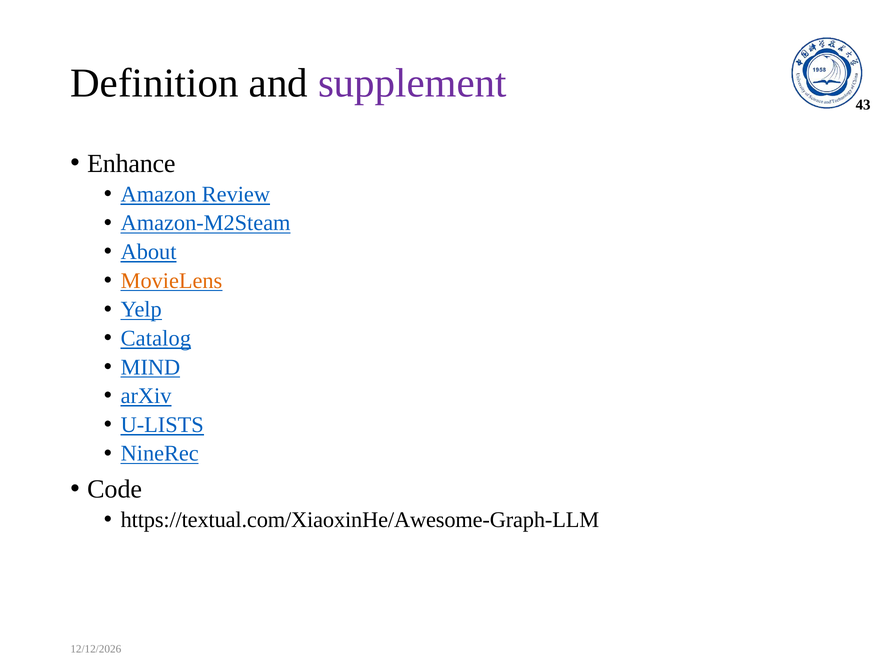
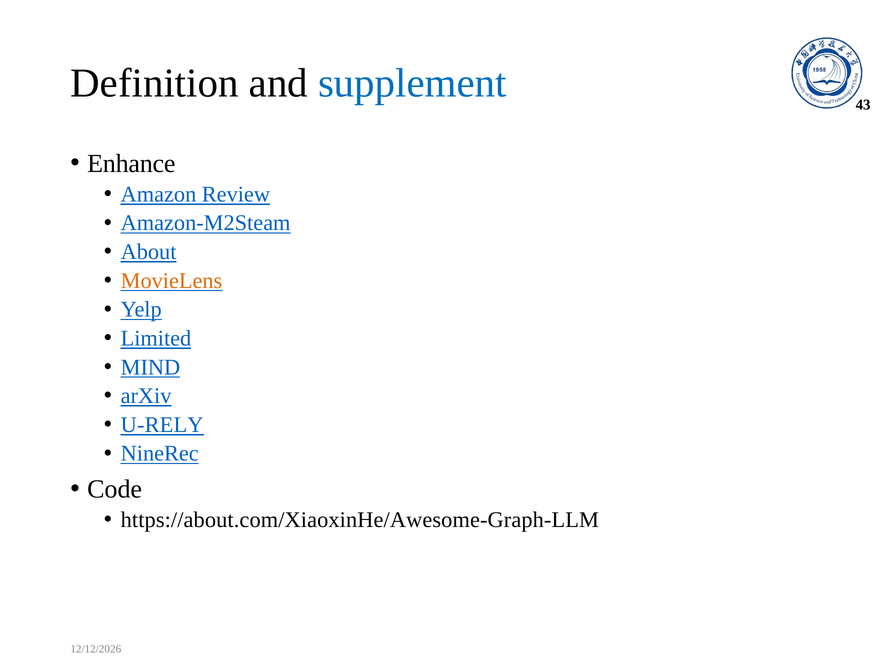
supplement colour: purple -> blue
Catalog: Catalog -> Limited
U-LISTS: U-LISTS -> U-RELY
https://textual.com/XiaoxinHe/Awesome-Graph-LLM: https://textual.com/XiaoxinHe/Awesome-Graph-LLM -> https://about.com/XiaoxinHe/Awesome-Graph-LLM
